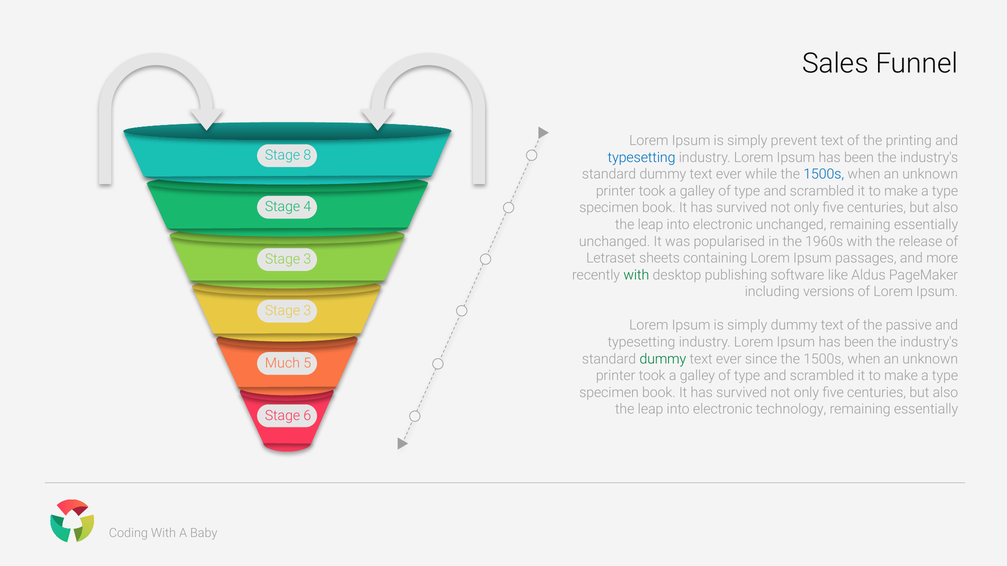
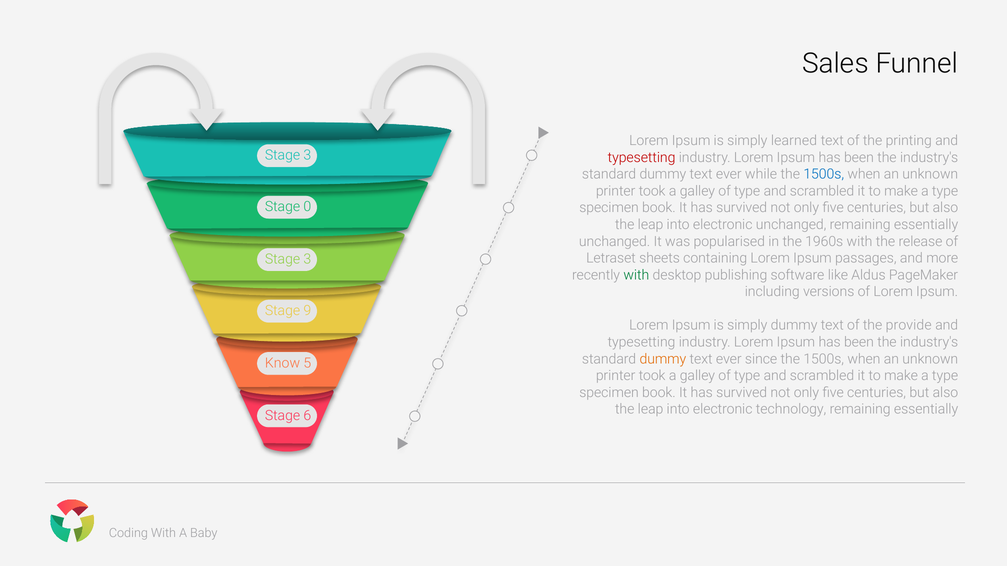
prevent: prevent -> learned
8 at (307, 155): 8 -> 3
typesetting at (642, 158) colour: blue -> red
4: 4 -> 0
3 at (307, 311): 3 -> 9
passive: passive -> provide
dummy at (663, 359) colour: green -> orange
Much: Much -> Know
